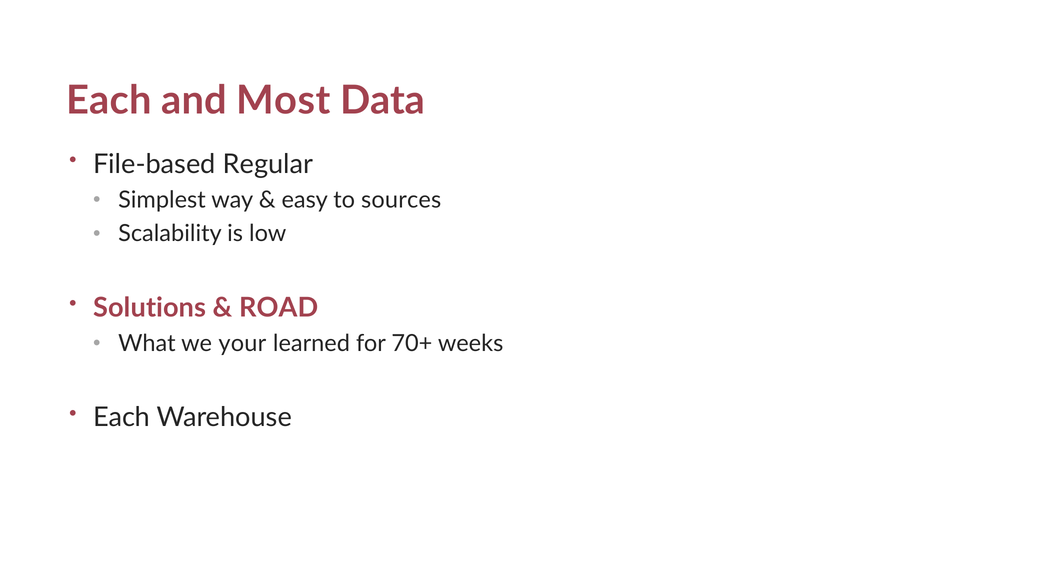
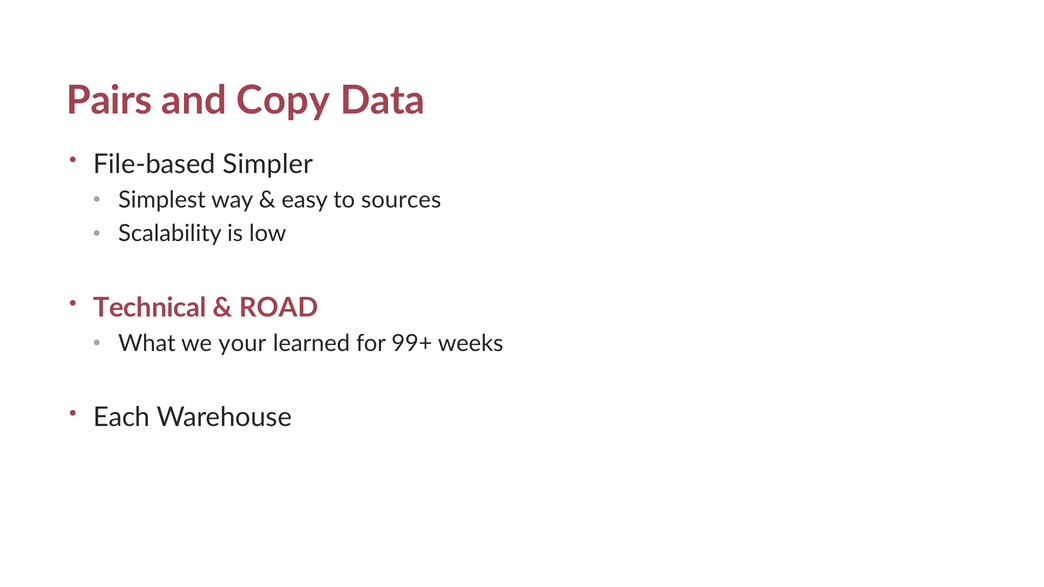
Each at (109, 101): Each -> Pairs
Most: Most -> Copy
Regular: Regular -> Simpler
Solutions: Solutions -> Technical
70+: 70+ -> 99+
